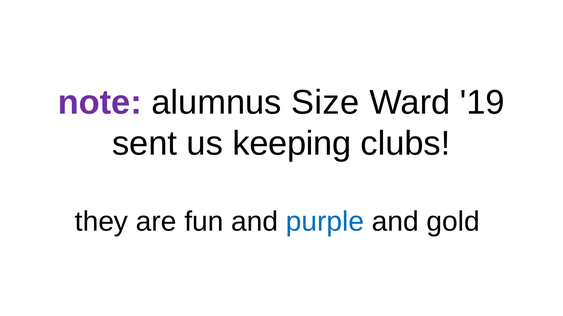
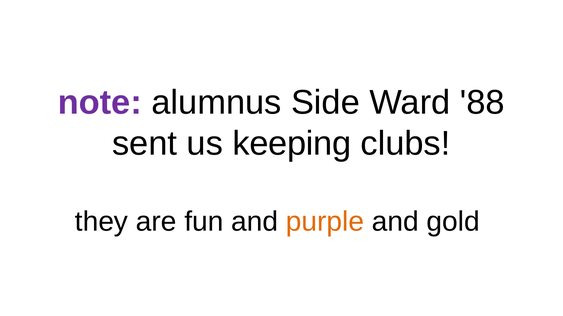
Size: Size -> Side
19: 19 -> 88
purple colour: blue -> orange
